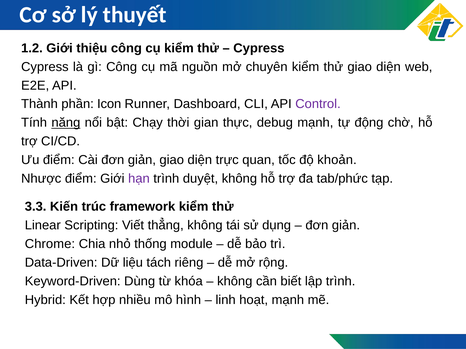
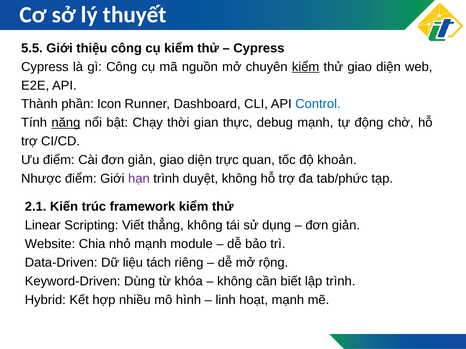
1.2: 1.2 -> 5.5
kiểm at (306, 67) underline: none -> present
Control colour: purple -> blue
3.3: 3.3 -> 2.1
Chrome: Chrome -> Website
nhỏ thống: thống -> mạnh
